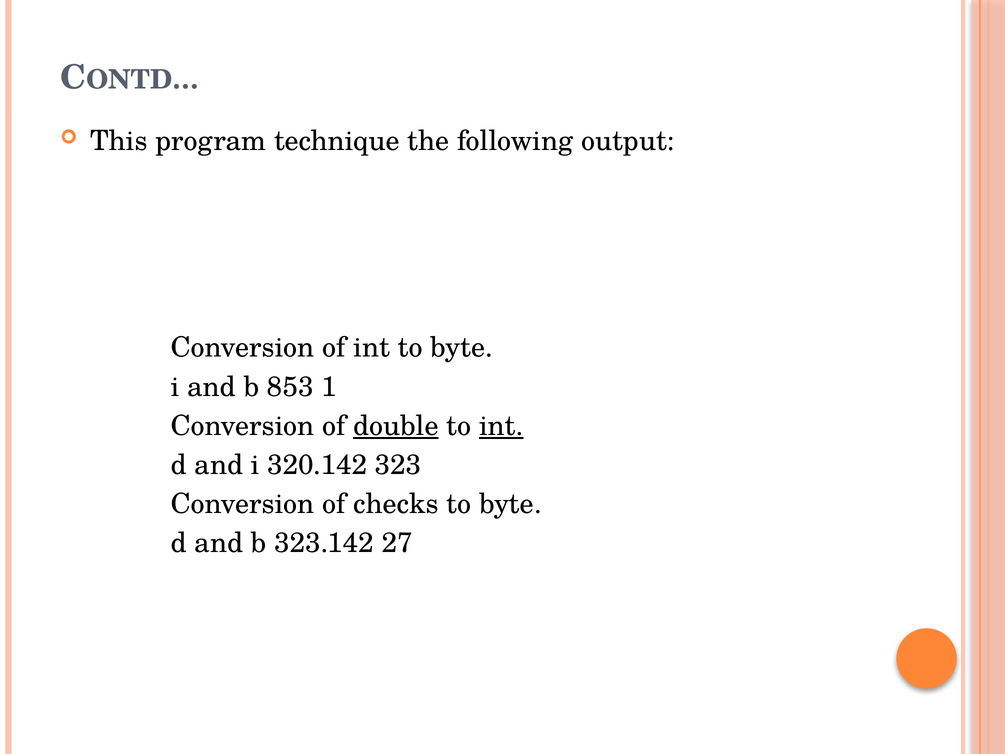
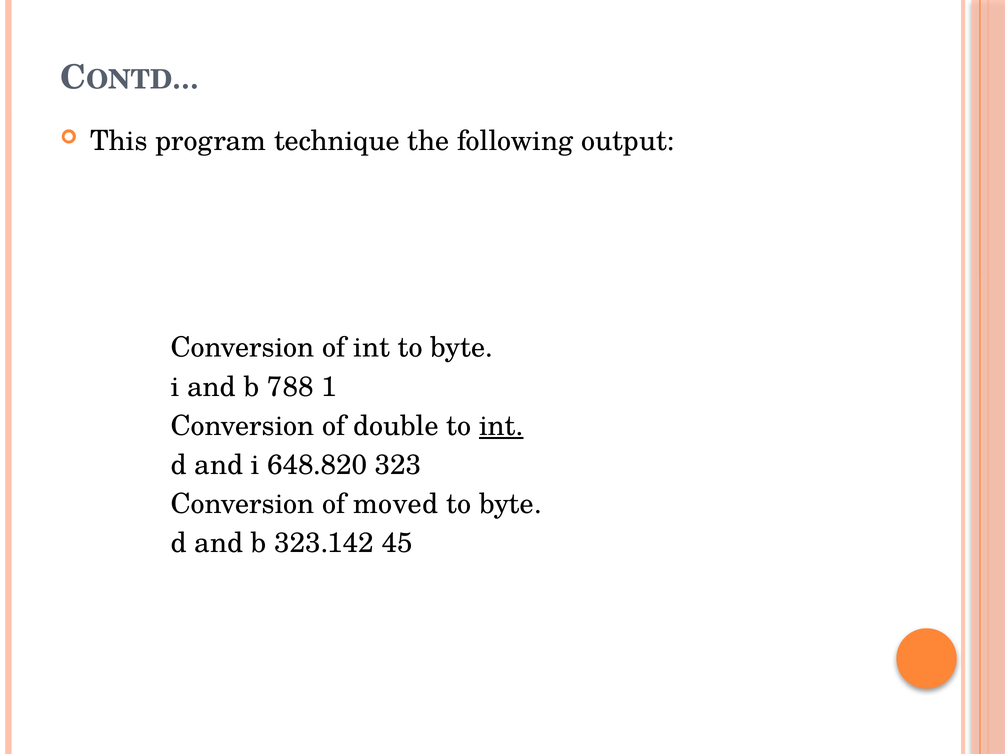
853: 853 -> 788
double underline: present -> none
320.142: 320.142 -> 648.820
checks: checks -> moved
27: 27 -> 45
